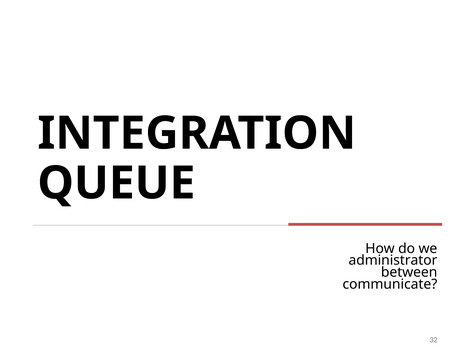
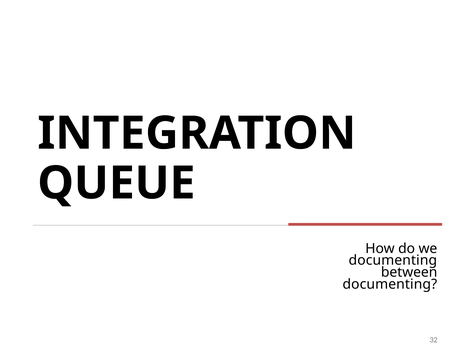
administrator at (393, 261): administrator -> documenting
communicate at (390, 285): communicate -> documenting
